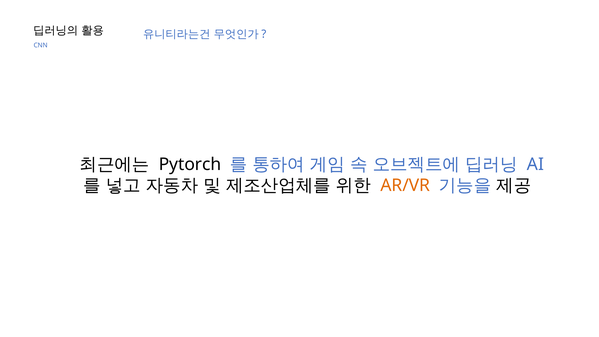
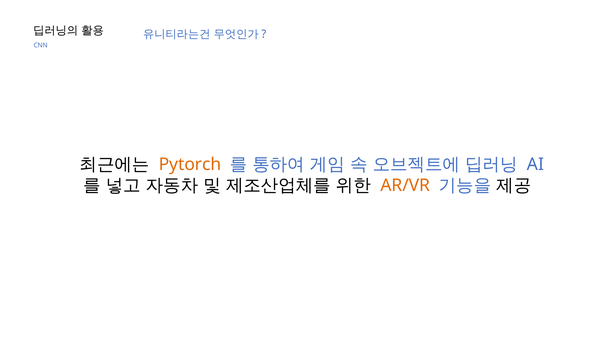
Pytorch colour: black -> orange
